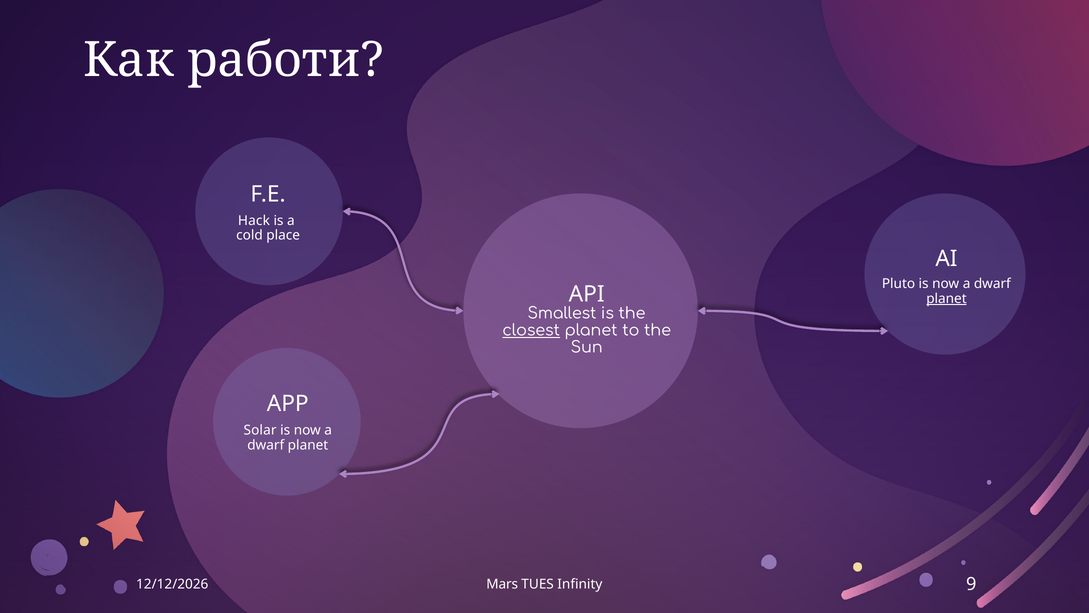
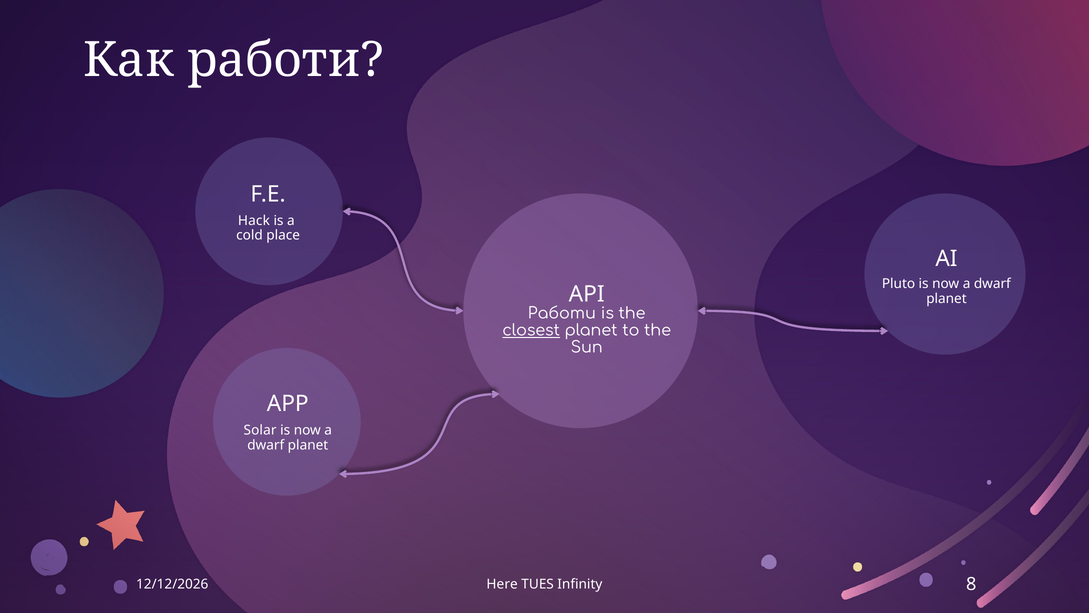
planet at (946, 298) underline: present -> none
Smallest at (562, 313): Smallest -> Работи
Mars: Mars -> Here
9: 9 -> 8
